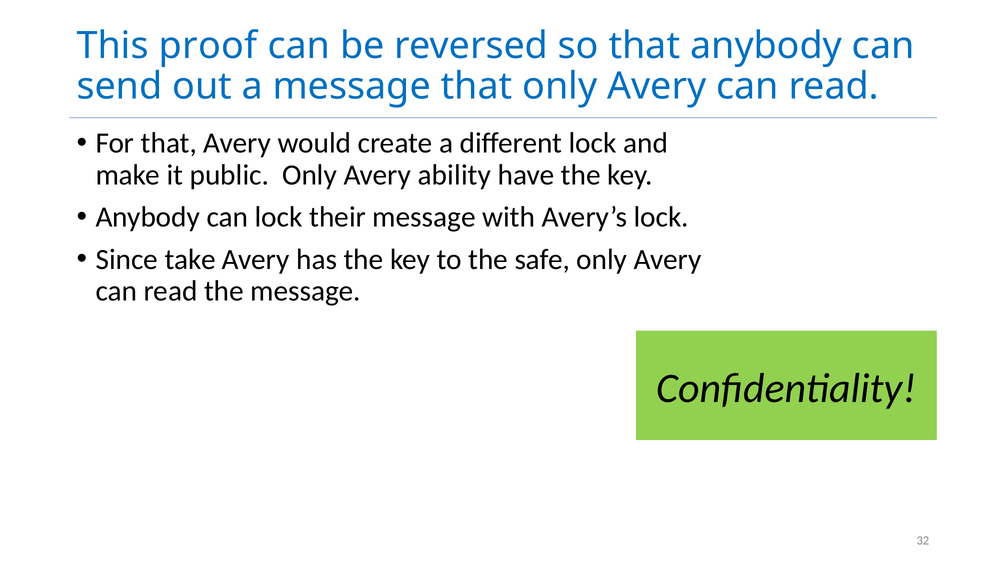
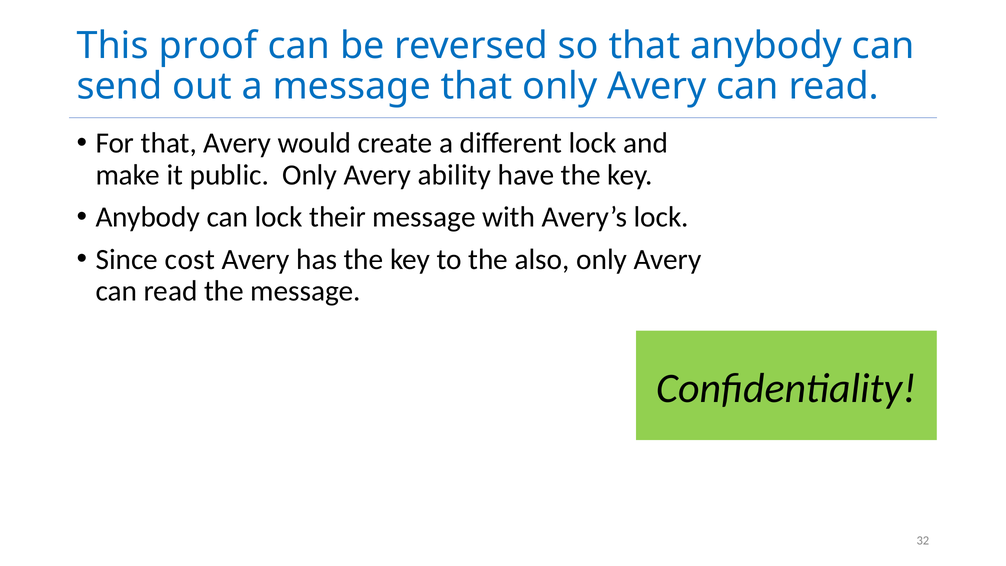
take: take -> cost
safe: safe -> also
